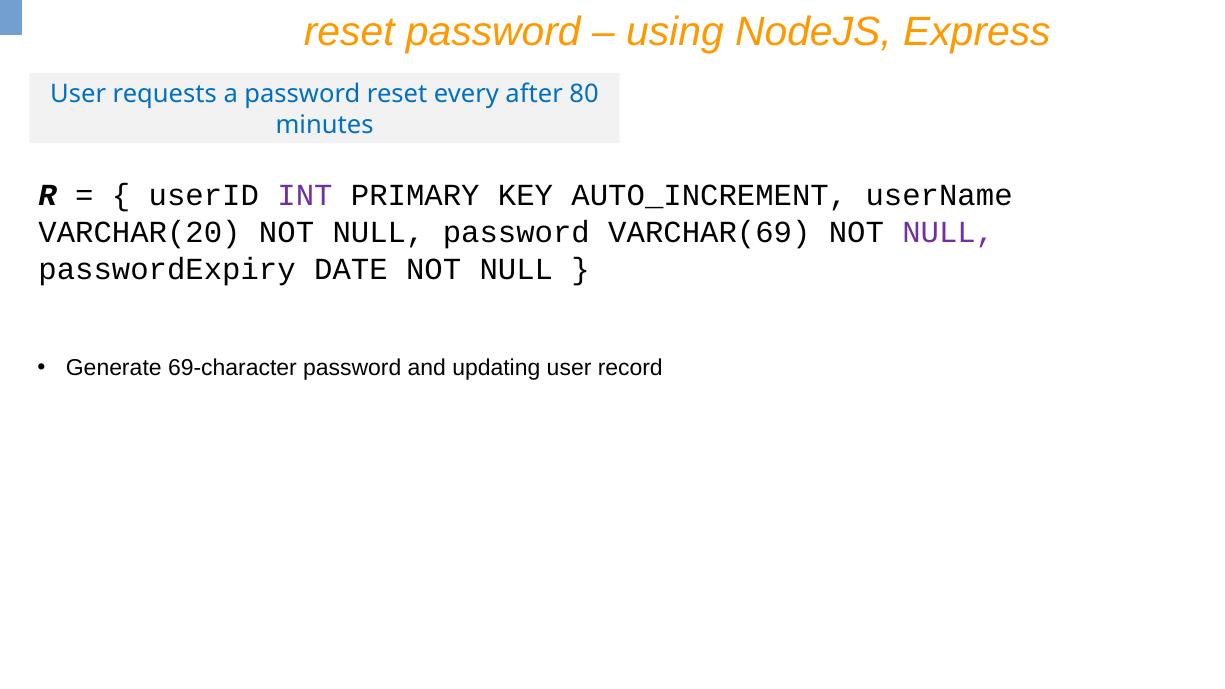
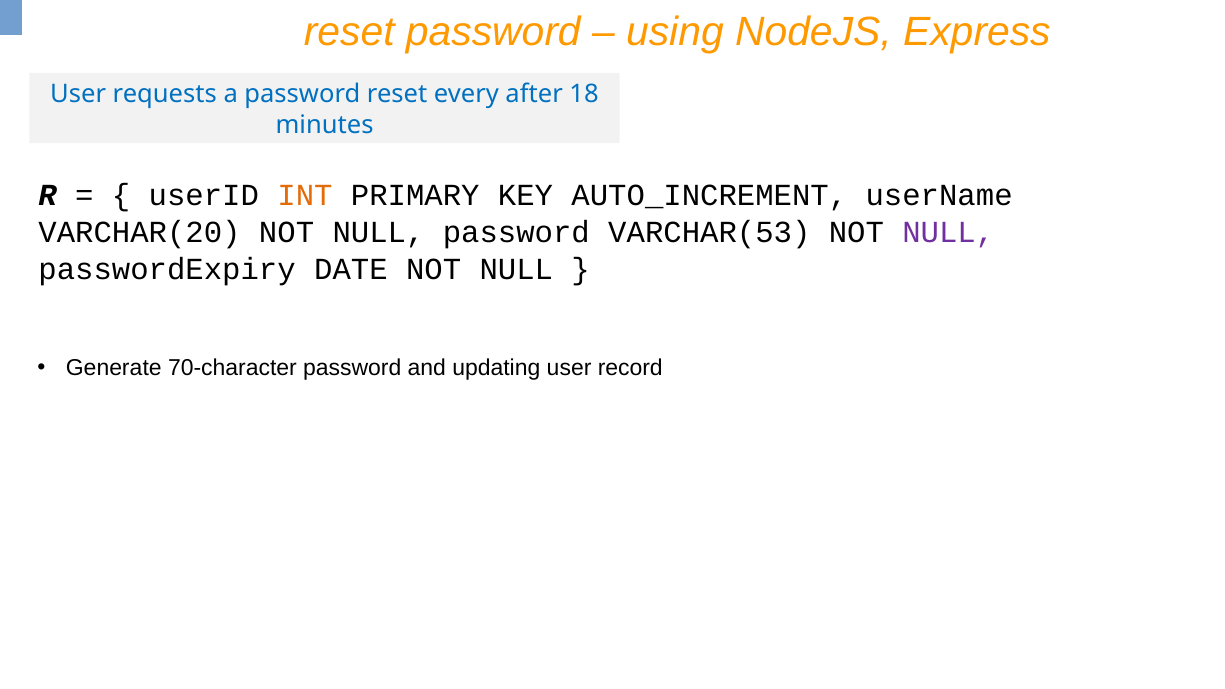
80: 80 -> 18
INT colour: purple -> orange
VARCHAR(69: VARCHAR(69 -> VARCHAR(53
69-character: 69-character -> 70-character
